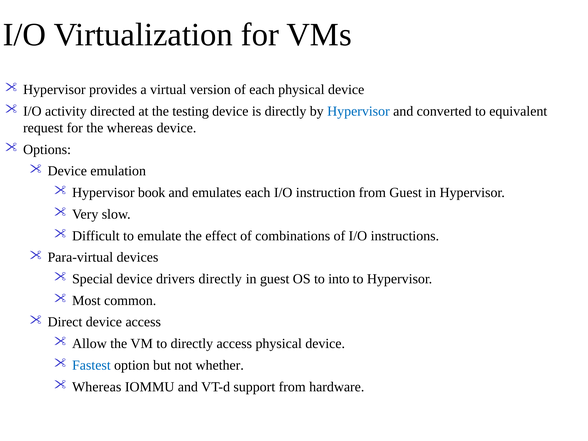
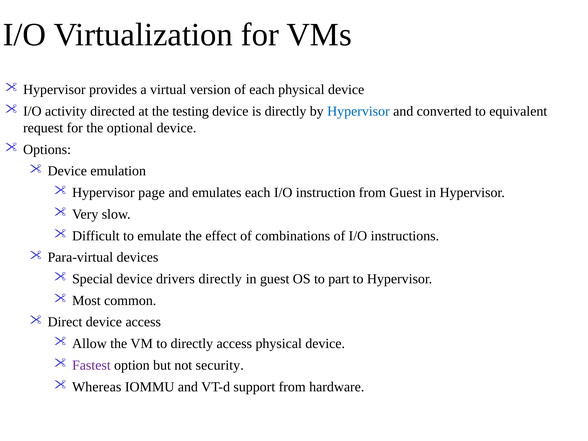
the whereas: whereas -> optional
book: book -> page
into: into -> part
Fastest colour: blue -> purple
whether: whether -> security
